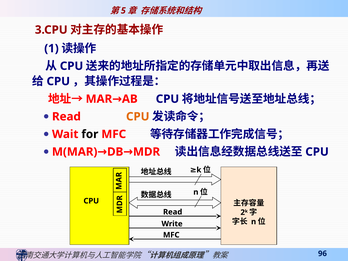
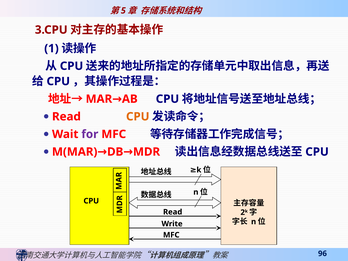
for colour: black -> purple
